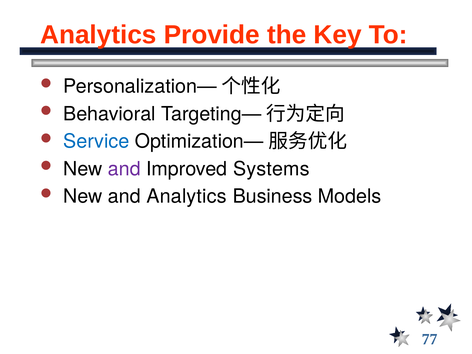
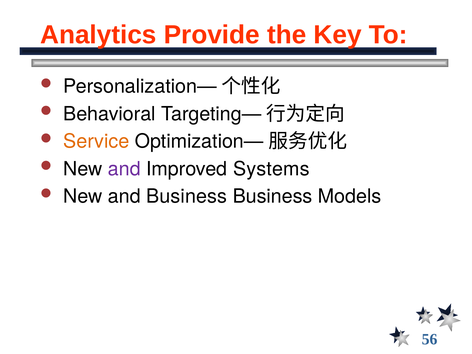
Service colour: blue -> orange
and Analytics: Analytics -> Business
77: 77 -> 56
